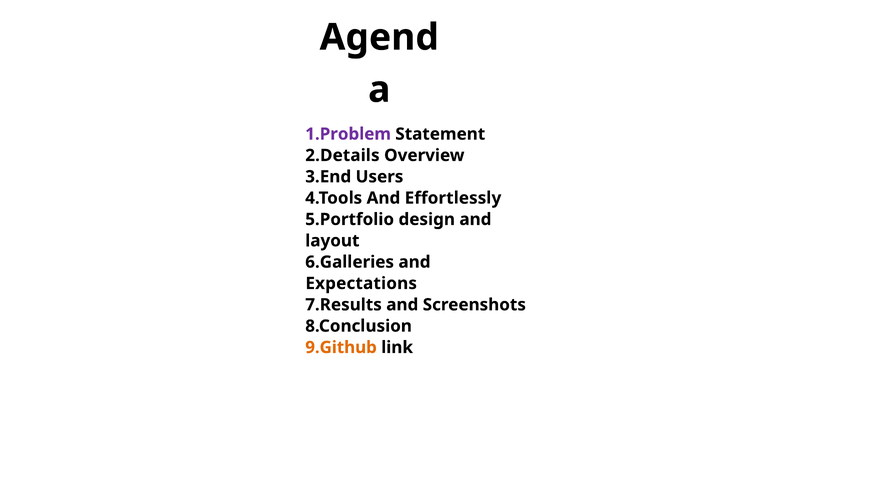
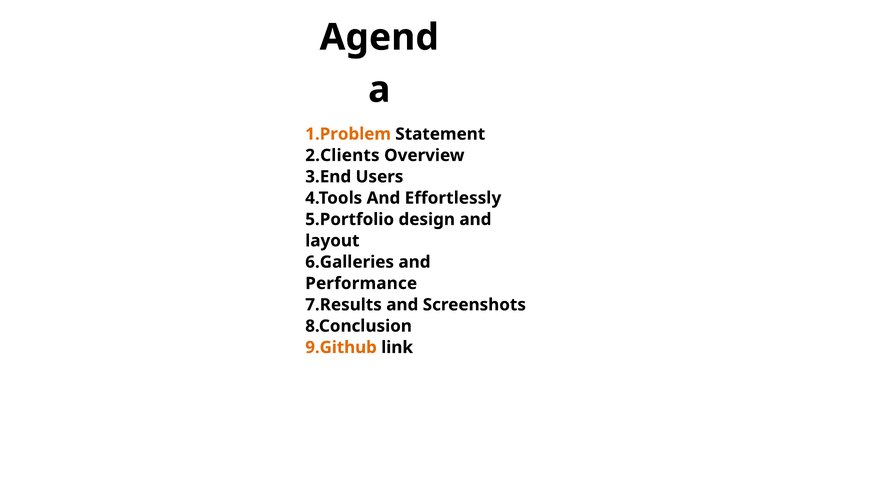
1.Problem colour: purple -> orange
2.Details: 2.Details -> 2.Clients
Expectations: Expectations -> Performance
